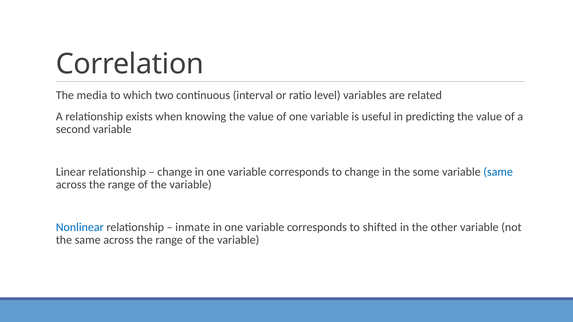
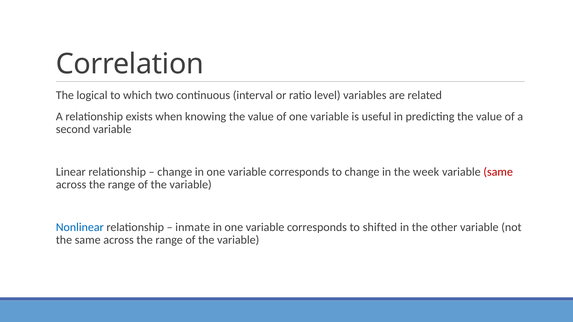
media: media -> logical
some: some -> week
same at (498, 172) colour: blue -> red
